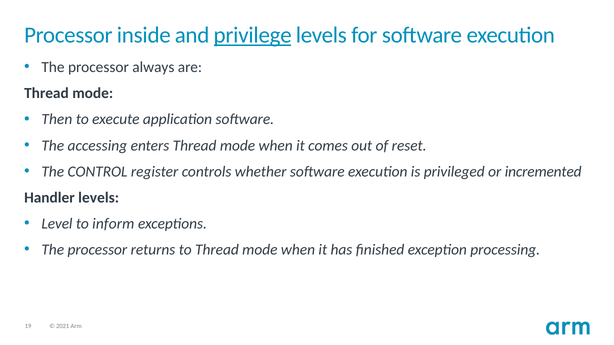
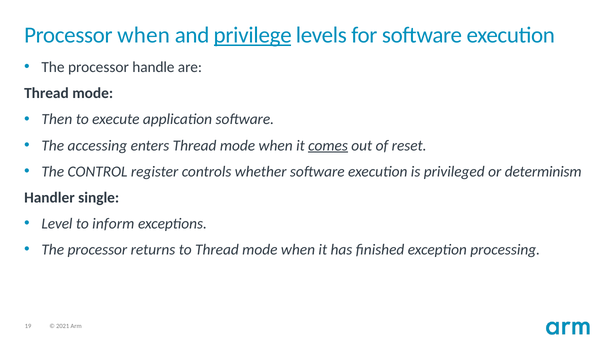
Processor inside: inside -> when
always: always -> handle
comes underline: none -> present
incremented: incremented -> determinism
Handler levels: levels -> single
